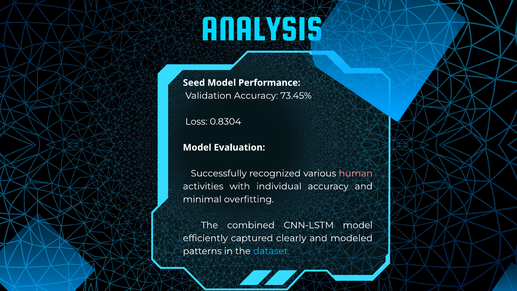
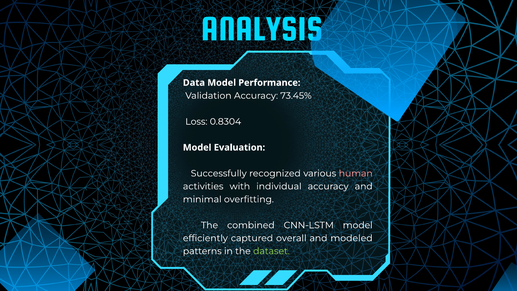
Seed: Seed -> Data
clearly: clearly -> overall
dataset colour: light blue -> light green
